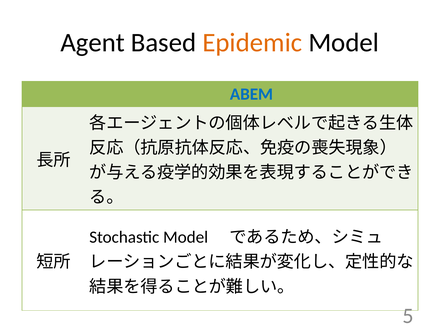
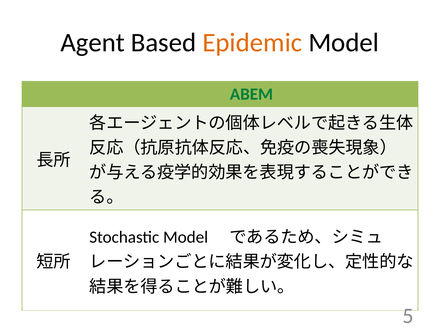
ABEM colour: blue -> green
